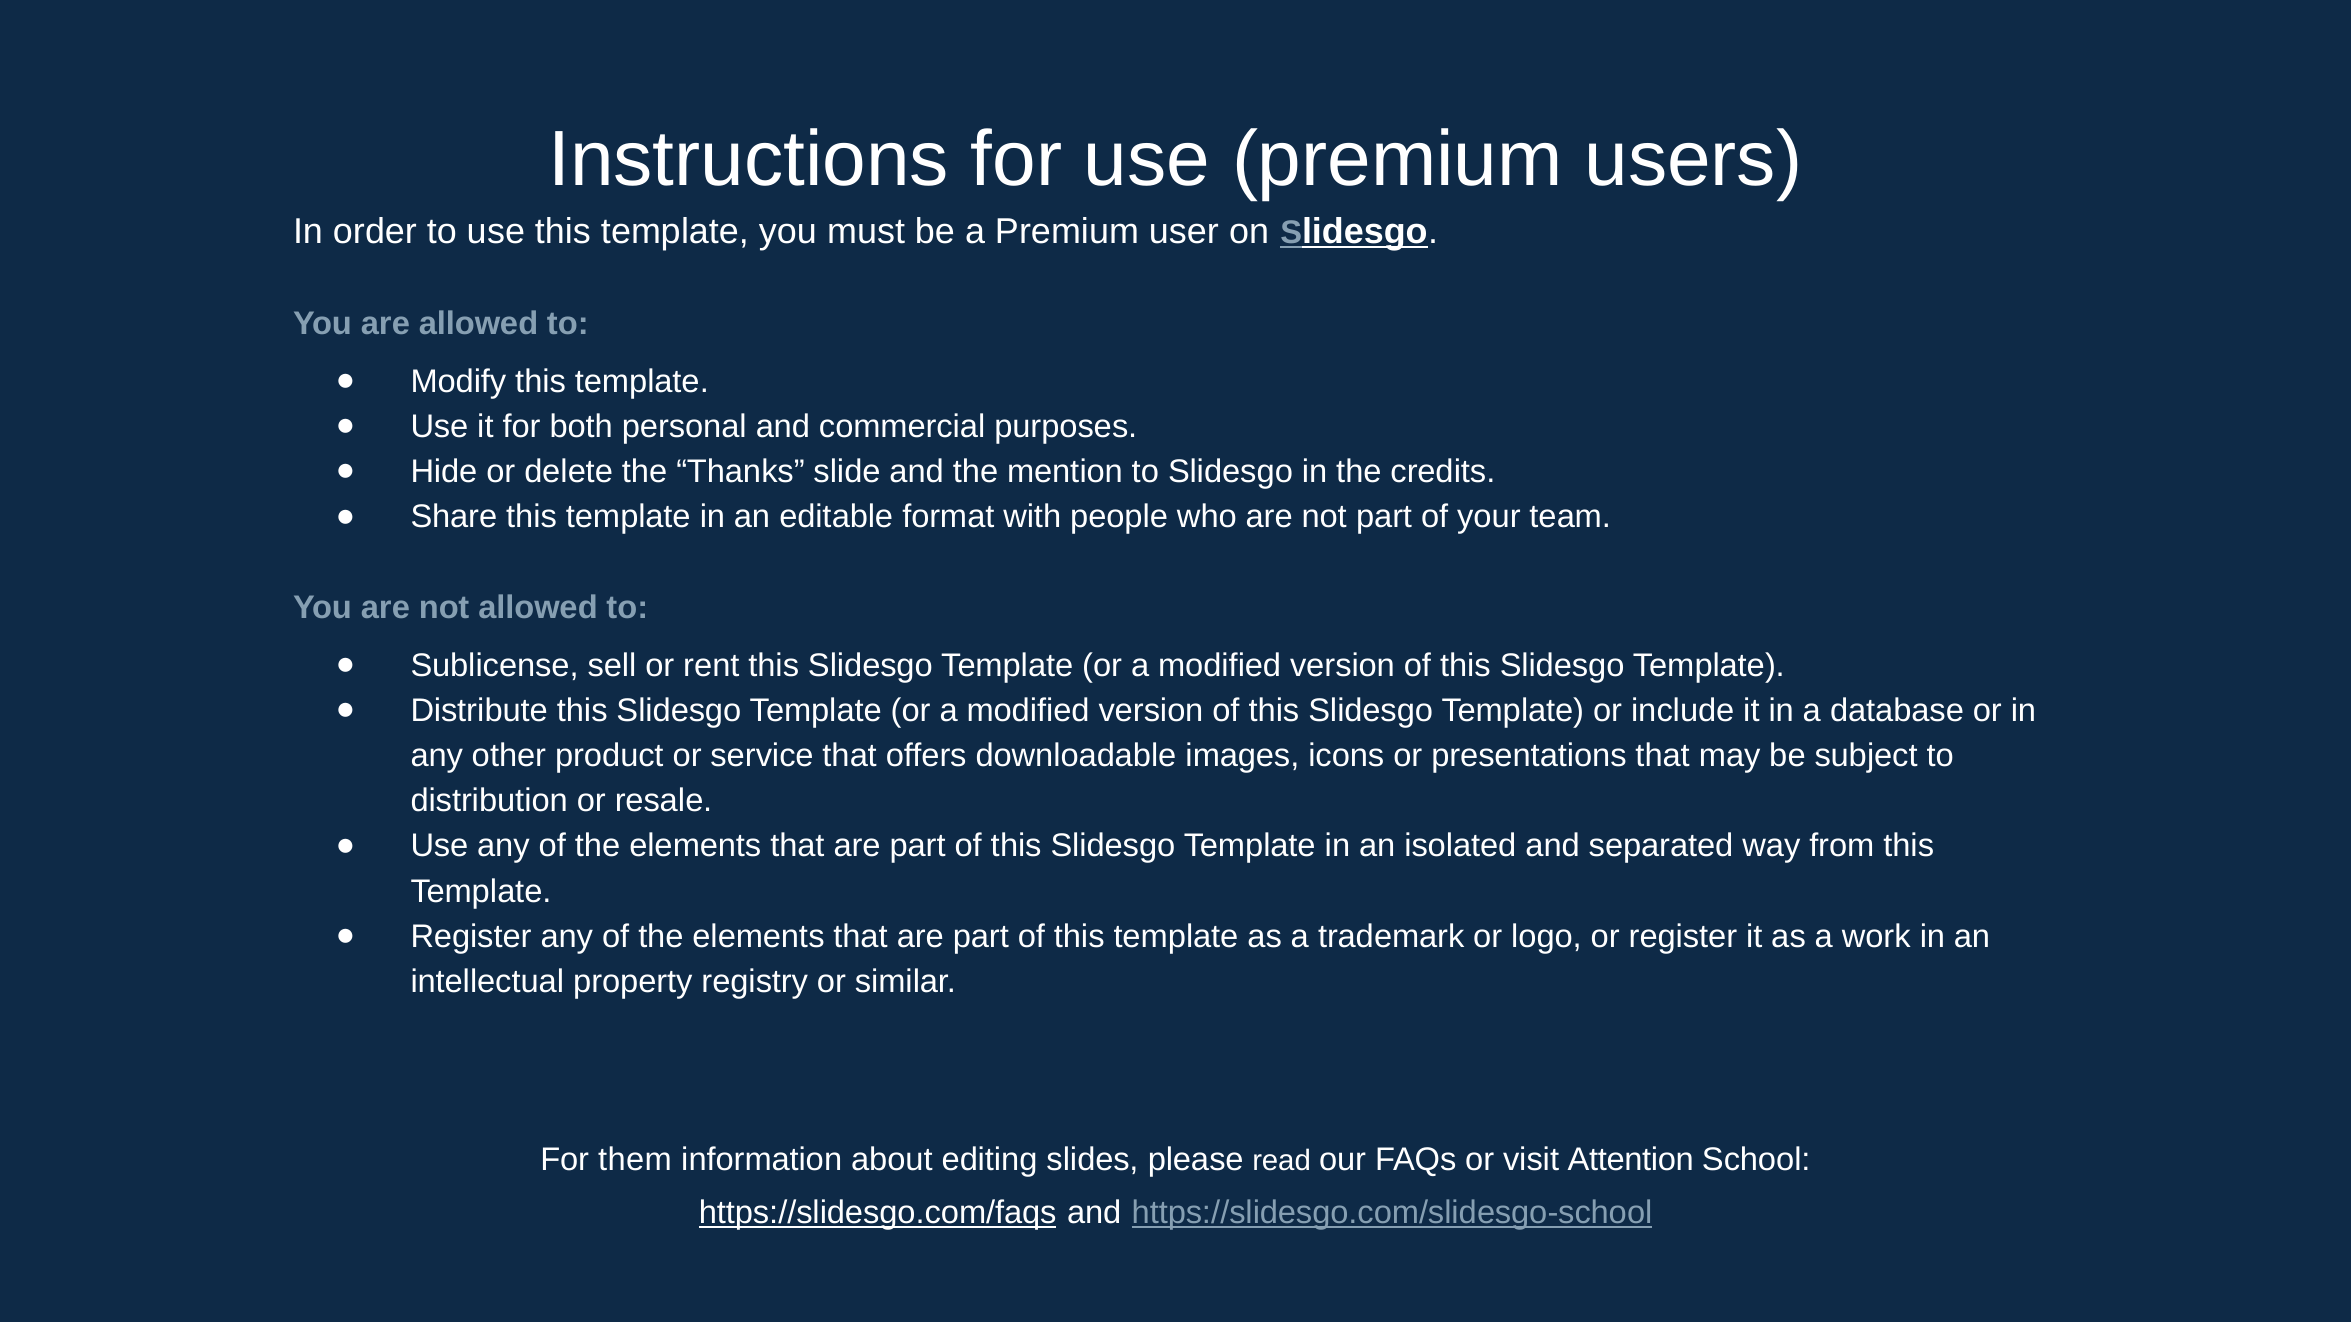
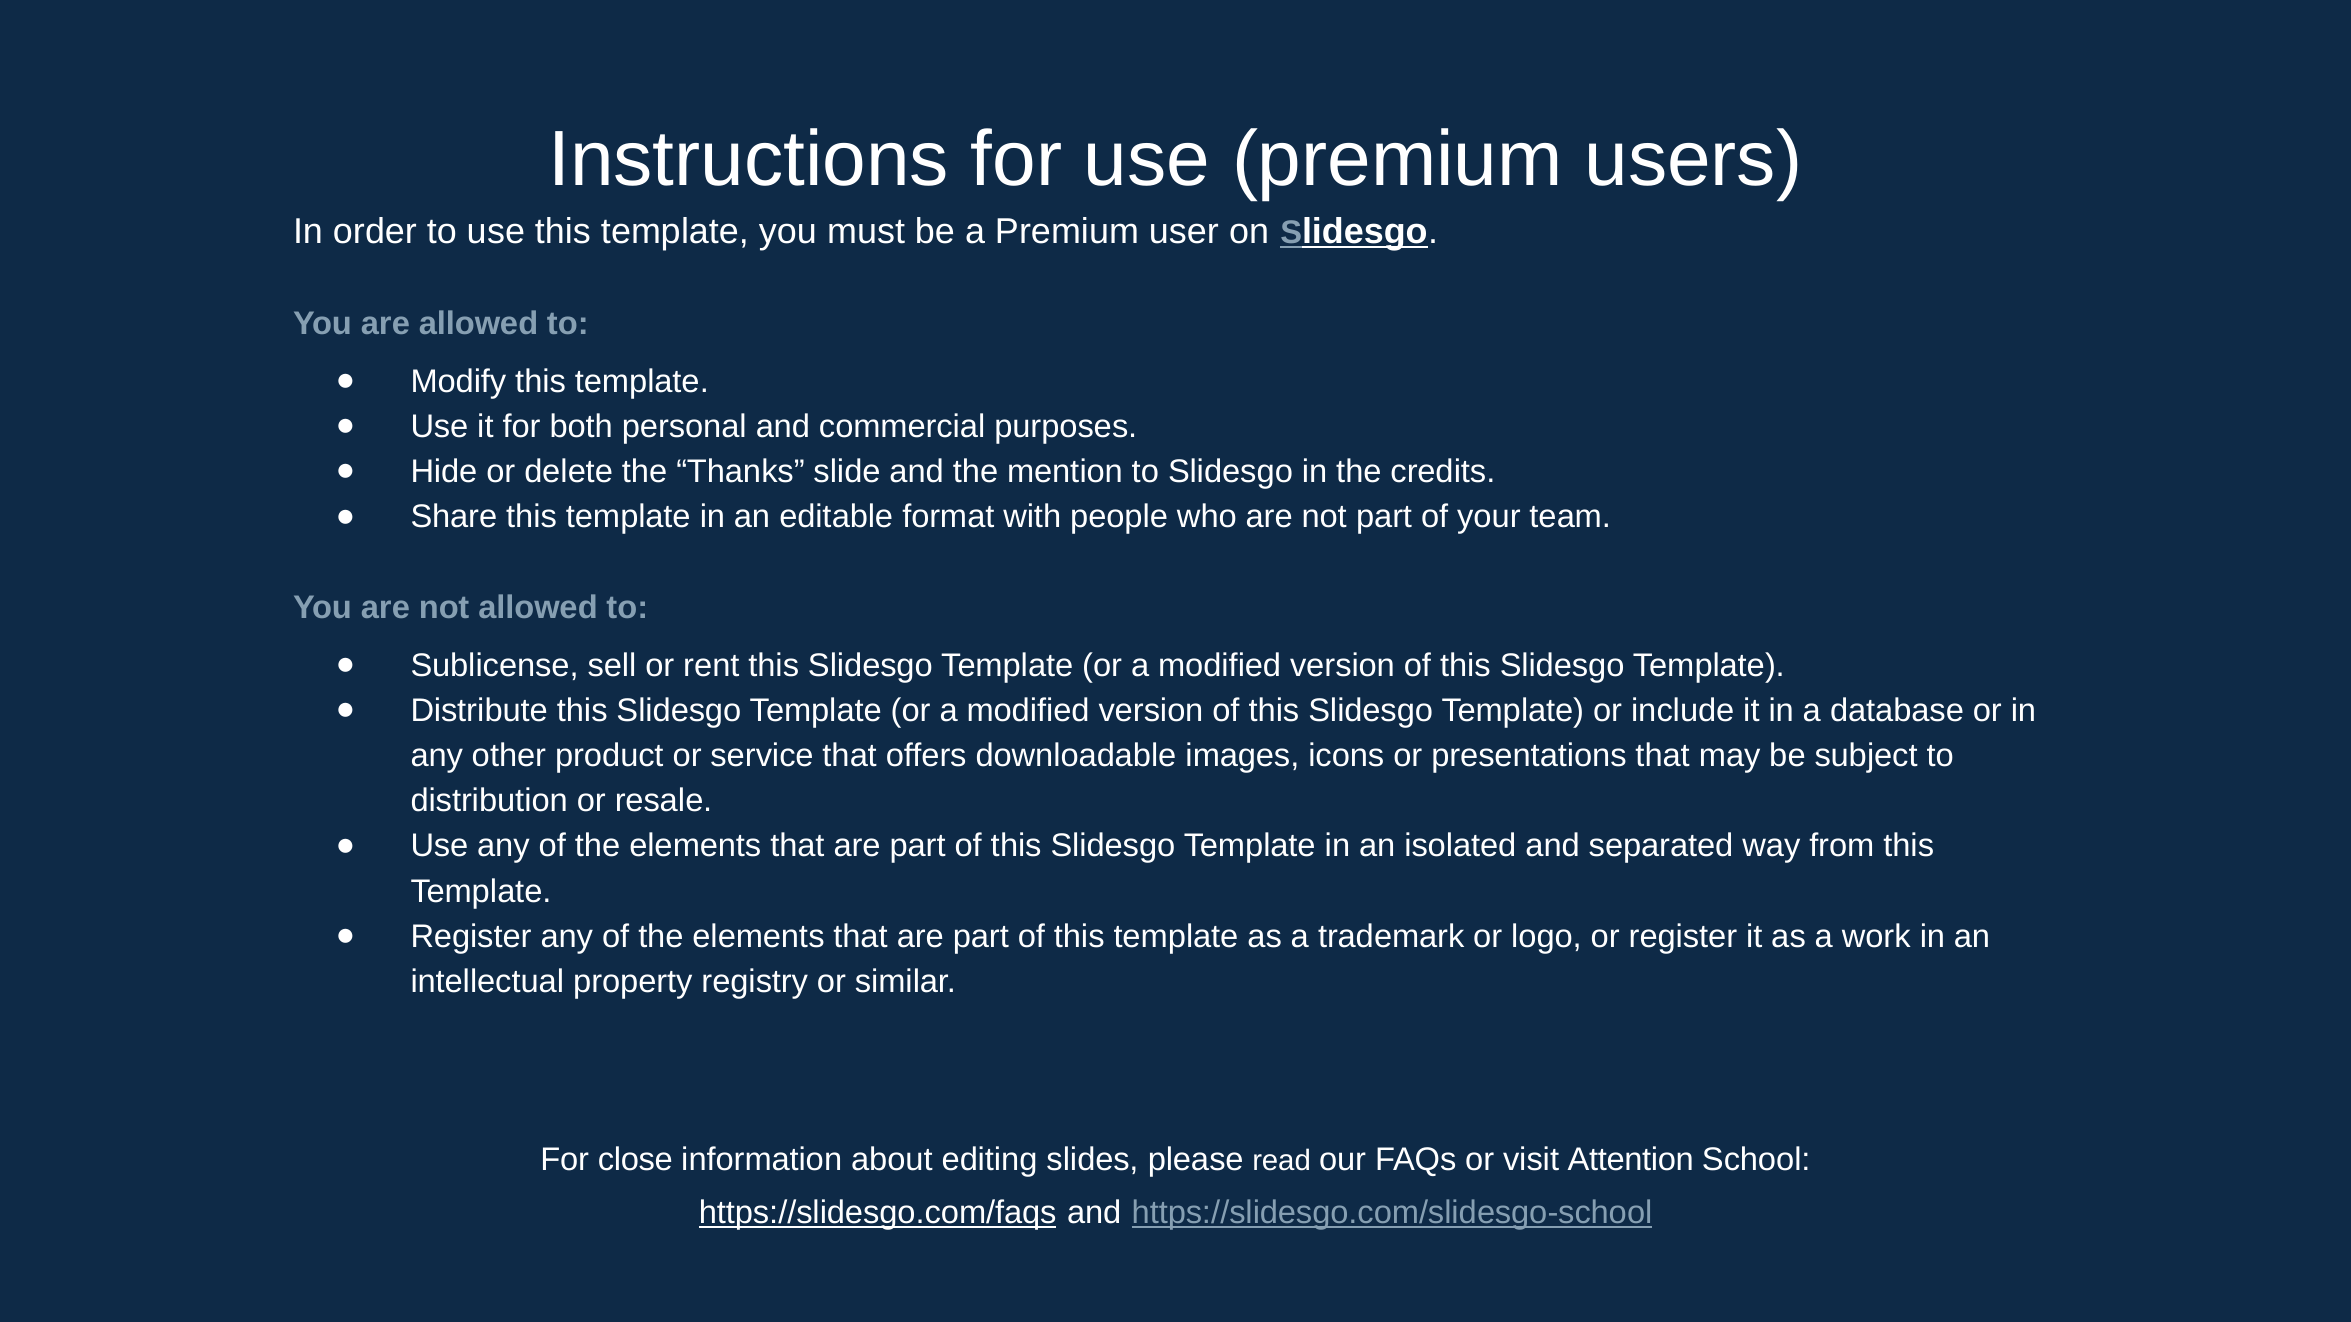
them: them -> close
